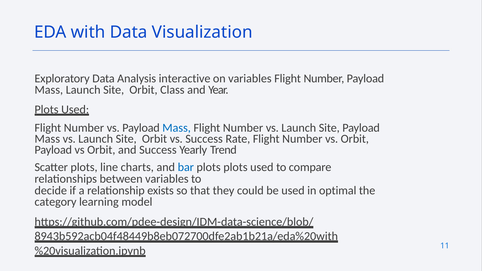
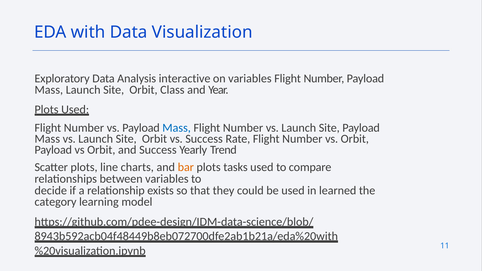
bar colour: blue -> orange
plots plots: plots -> tasks
optimal: optimal -> learned
